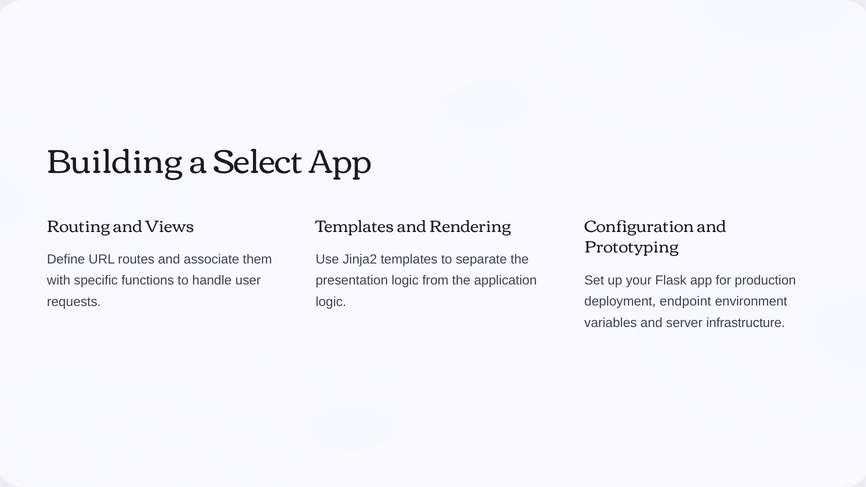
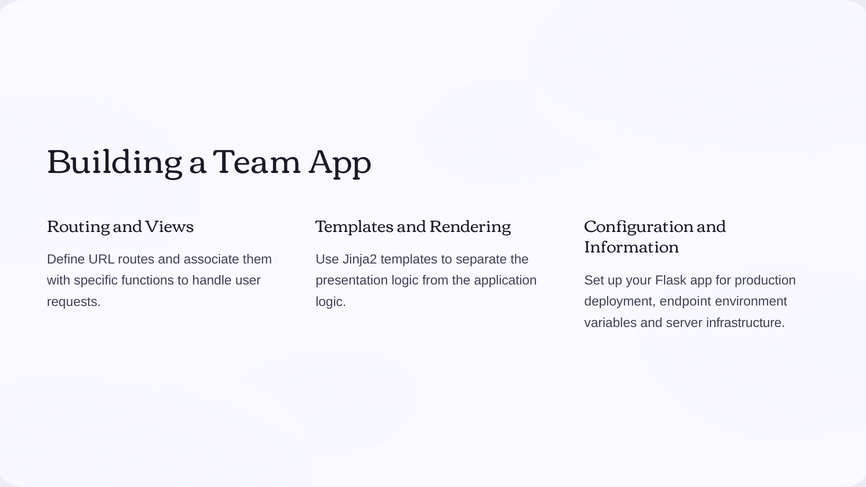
Select: Select -> Team
Prototyping: Prototyping -> Information
